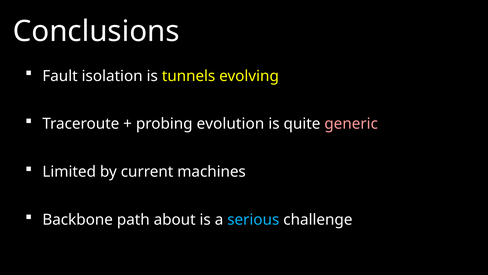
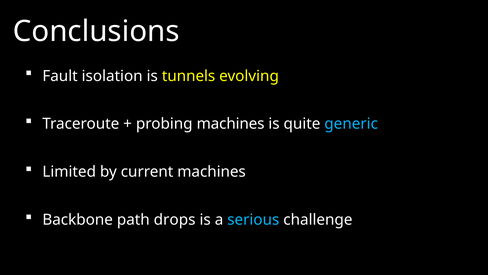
probing evolution: evolution -> machines
generic colour: pink -> light blue
about: about -> drops
